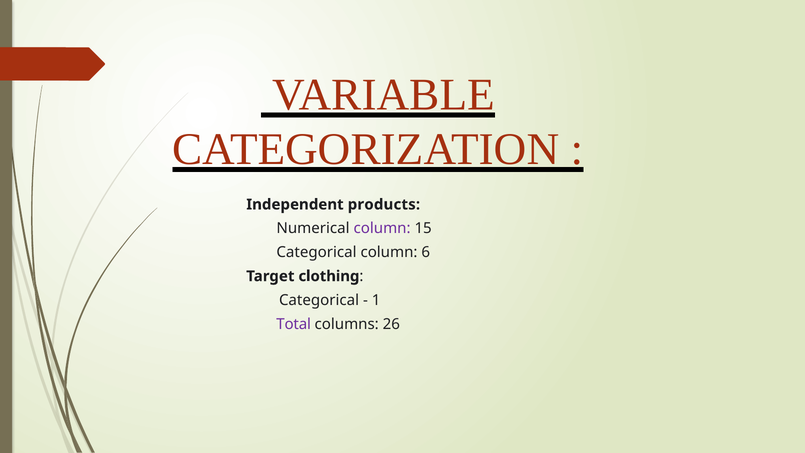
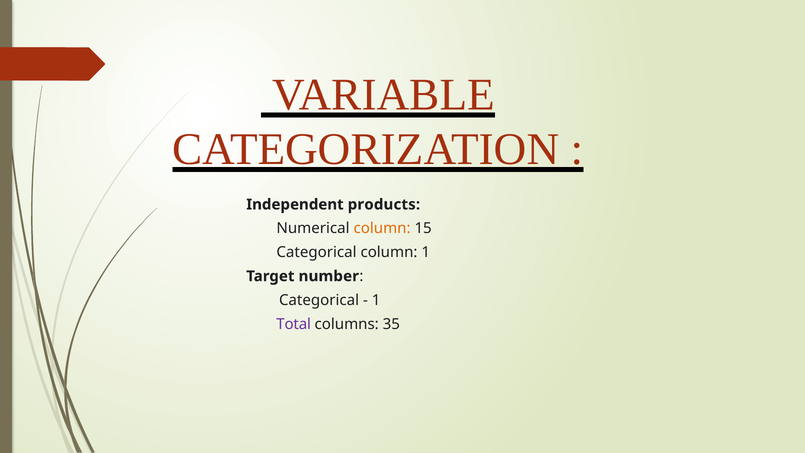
column at (382, 228) colour: purple -> orange
column 6: 6 -> 1
clothing: clothing -> number
26: 26 -> 35
